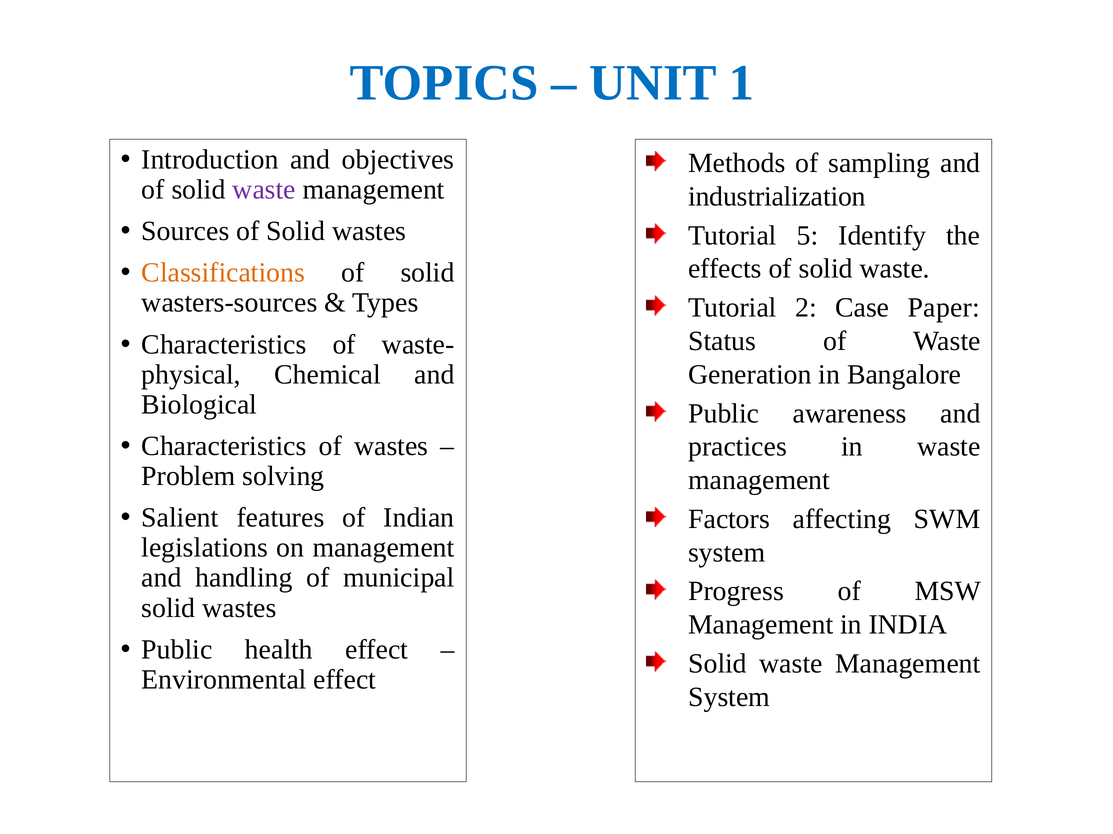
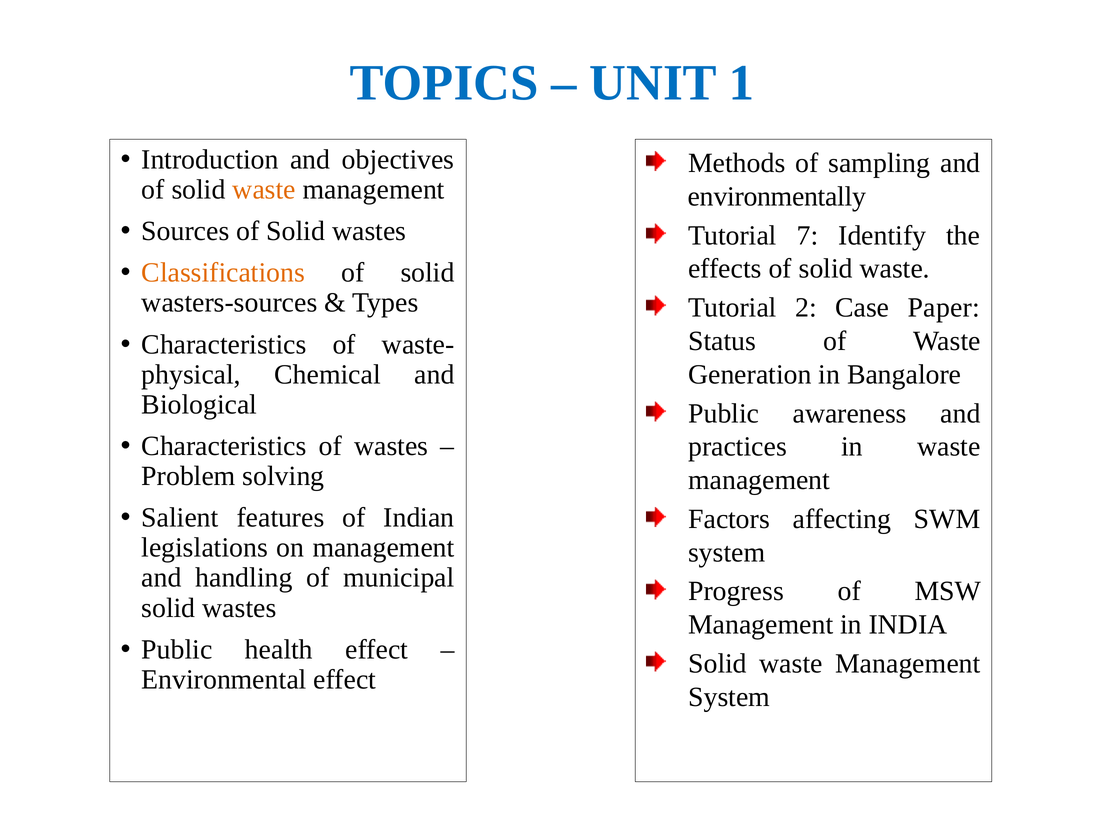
waste at (264, 190) colour: purple -> orange
industrialization: industrialization -> environmentally
5: 5 -> 7
